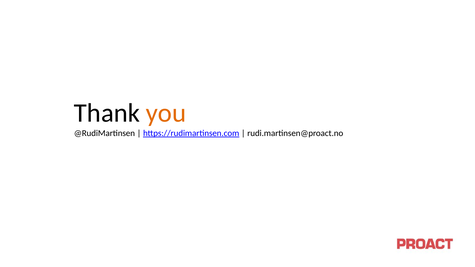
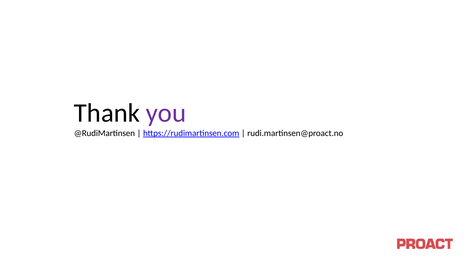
you colour: orange -> purple
